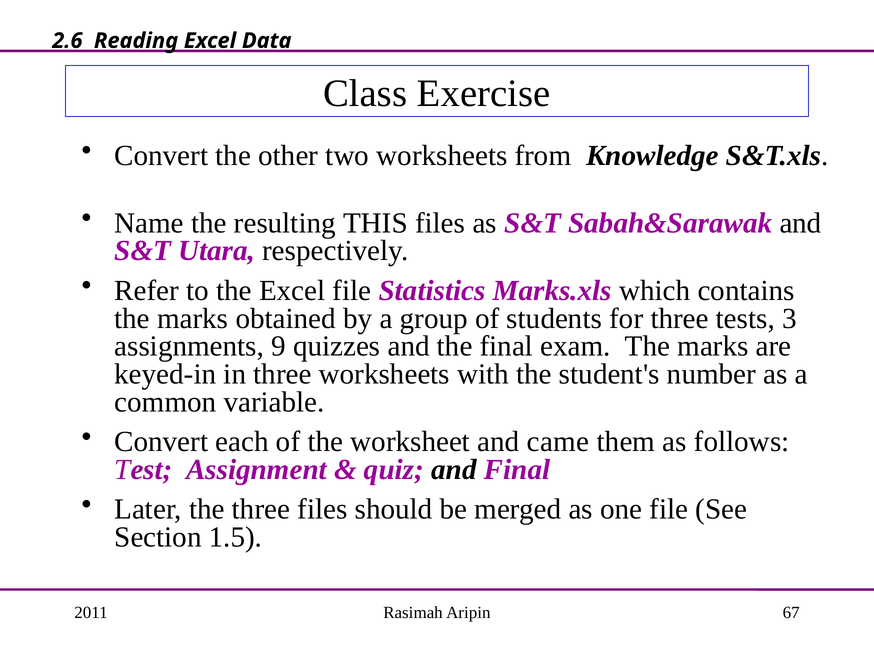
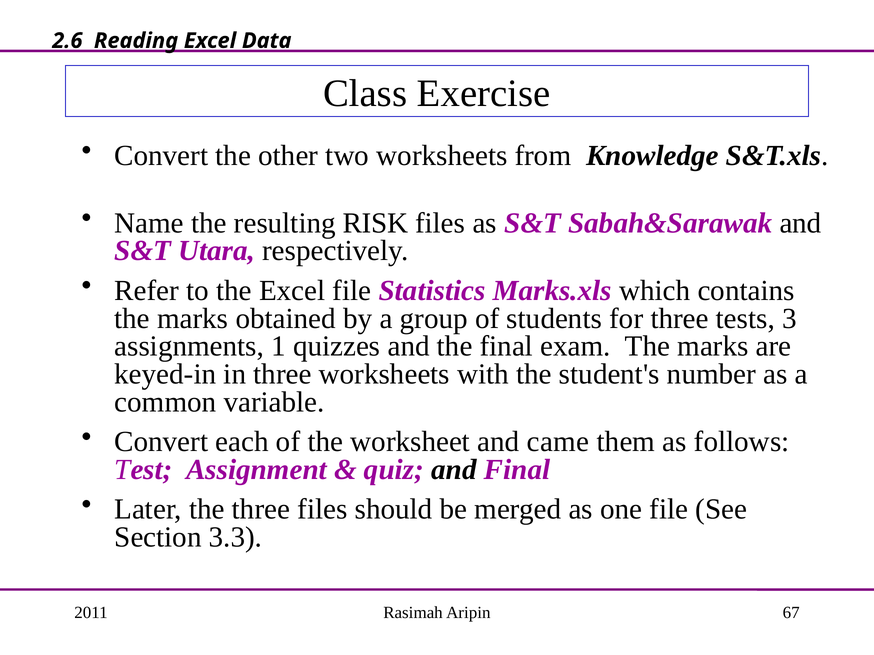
THIS: THIS -> RISK
9: 9 -> 1
1.5: 1.5 -> 3.3
